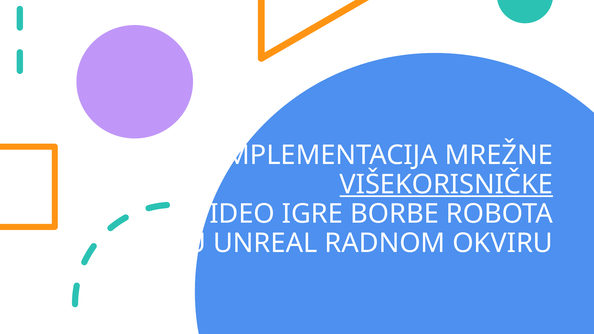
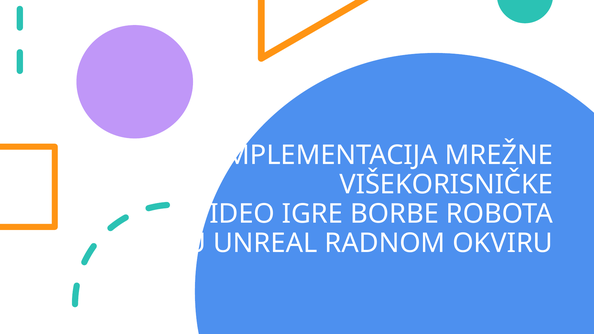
VIŠEKORISNIČKE underline: present -> none
